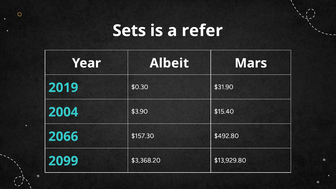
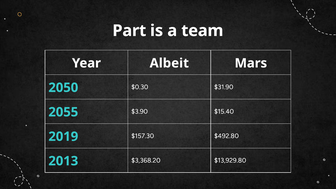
Sets: Sets -> Part
refer: refer -> team
2019: 2019 -> 2050
2004: 2004 -> 2055
2066: 2066 -> 2019
2099: 2099 -> 2013
